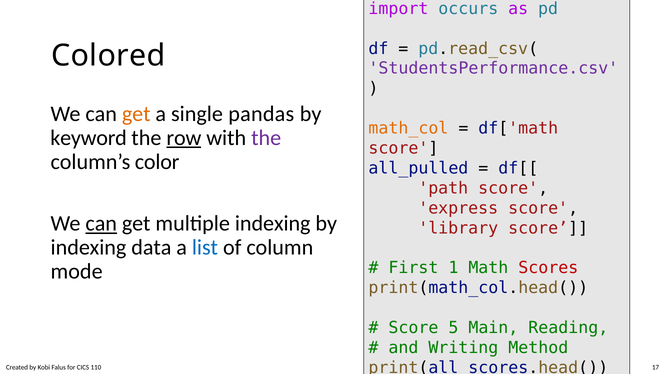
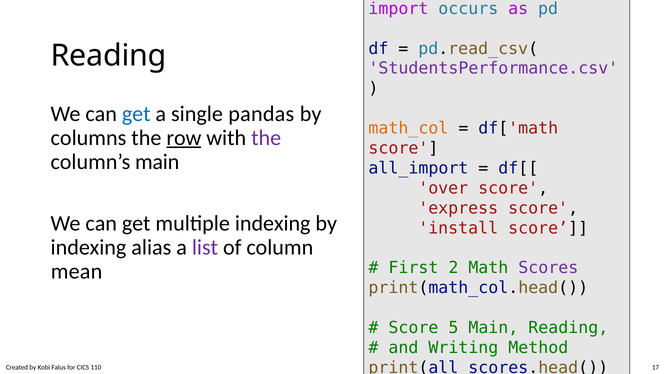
Colored at (108, 56): Colored -> Reading
get at (136, 114) colour: orange -> blue
keyword: keyword -> columns
column’s color: color -> main
all_pulled: all_pulled -> all_import
path: path -> over
can at (101, 223) underline: present -> none
library: library -> install
data: data -> alias
list colour: blue -> purple
1: 1 -> 2
Scores colour: red -> purple
mode: mode -> mean
